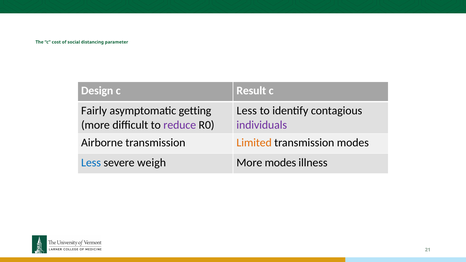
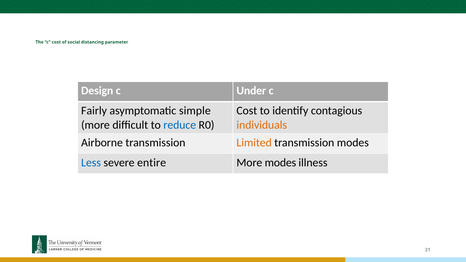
Result: Result -> Under
getting: getting -> simple
Less at (247, 111): Less -> Cost
reduce colour: purple -> blue
individuals colour: purple -> orange
weigh: weigh -> entire
